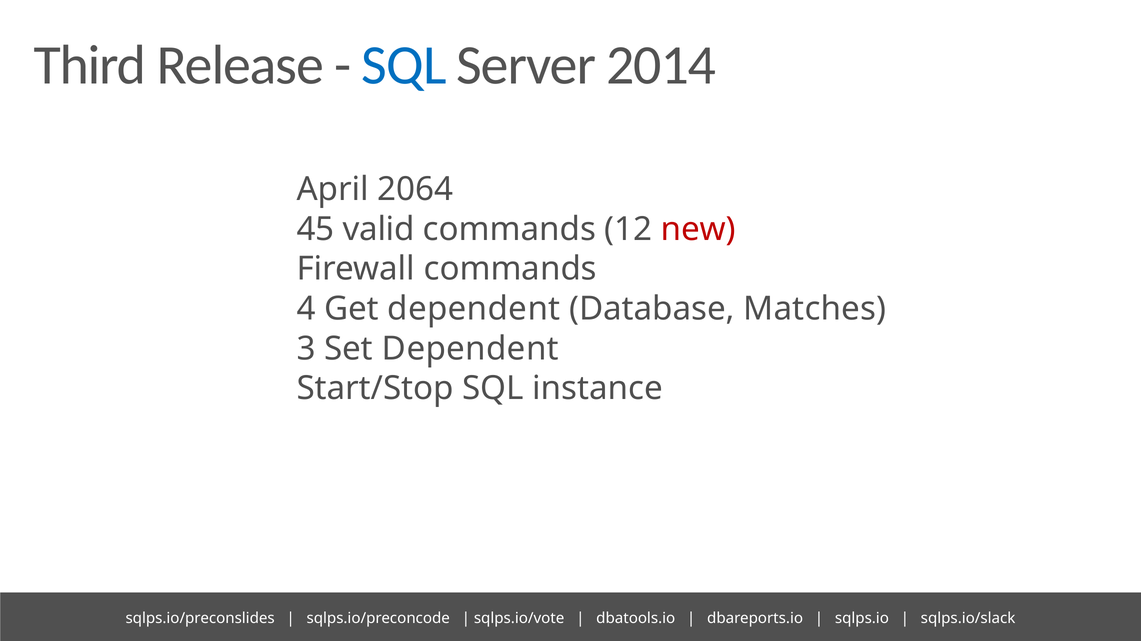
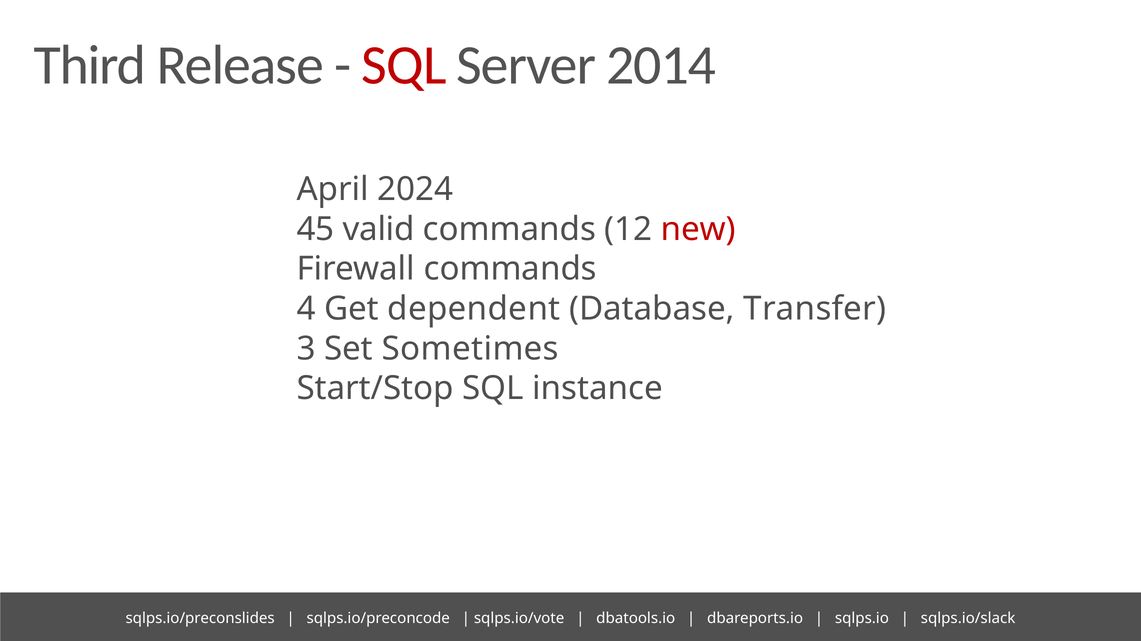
SQL at (404, 65) colour: blue -> red
2064: 2064 -> 2024
Matches: Matches -> Transfer
Set Dependent: Dependent -> Sometimes
